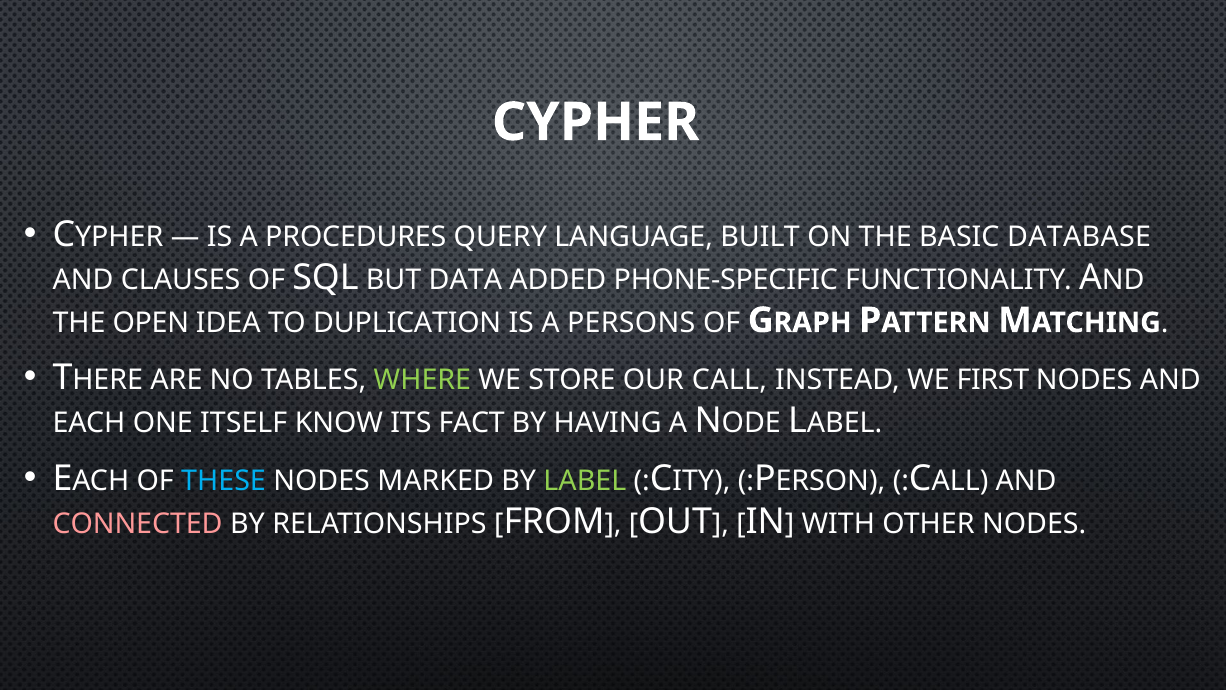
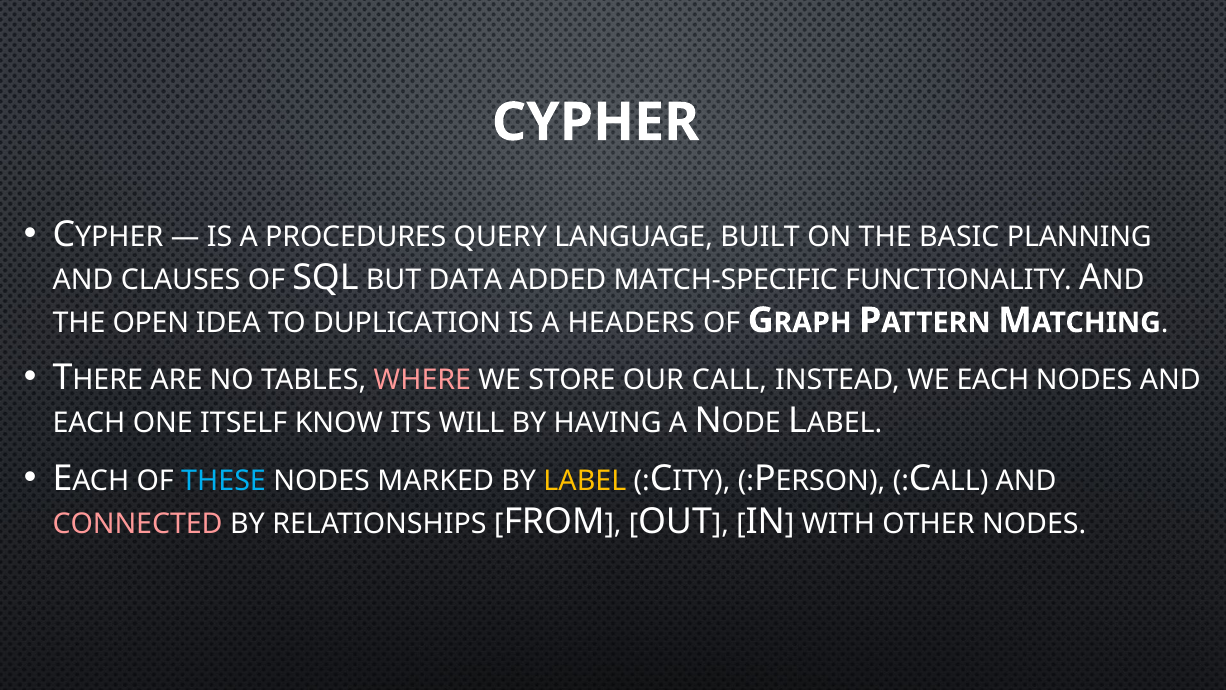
DATABASE: DATABASE -> PLANNING
PHONE-SPECIFIC: PHONE-SPECIFIC -> MATCH-SPECIFIC
PERSONS: PERSONS -> HEADERS
WHERE colour: light green -> pink
WE FIRST: FIRST -> EACH
FACT: FACT -> WILL
LABEL colour: light green -> yellow
